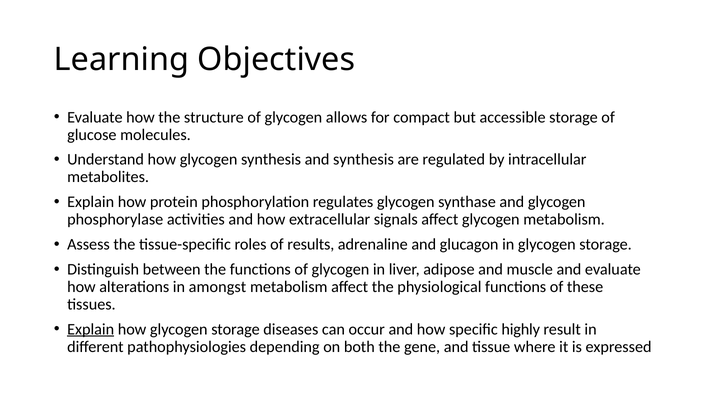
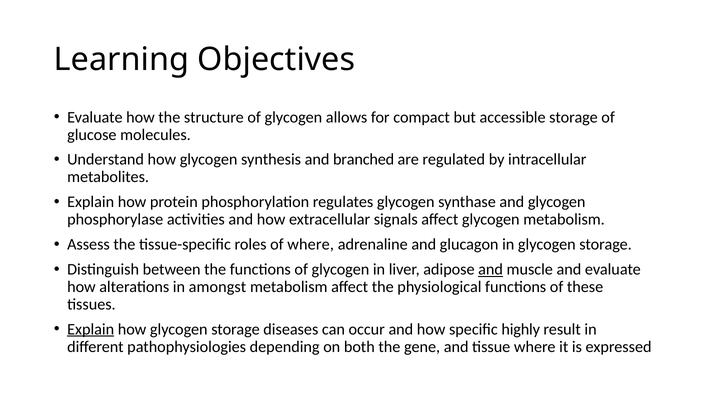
and synthesis: synthesis -> branched
of results: results -> where
and at (491, 269) underline: none -> present
